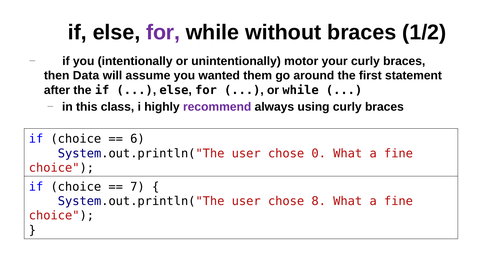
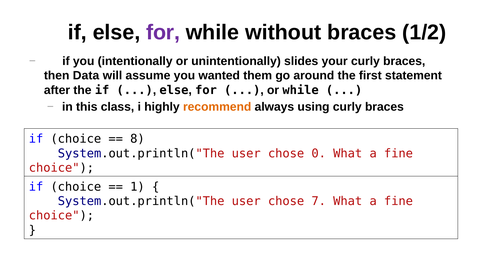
motor: motor -> slides
recommend colour: purple -> orange
6: 6 -> 8
7: 7 -> 1
8: 8 -> 7
